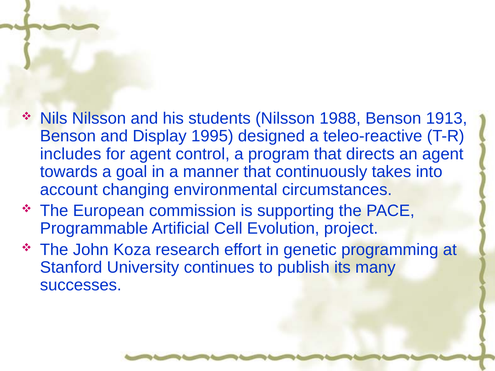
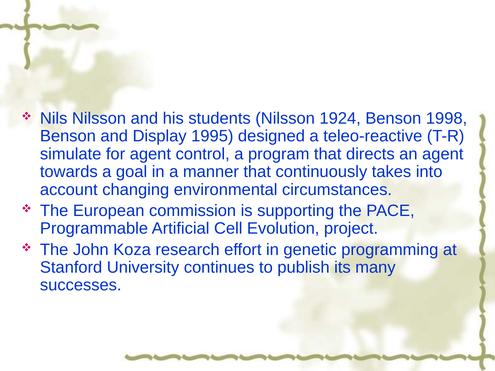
1988: 1988 -> 1924
1913: 1913 -> 1998
includes: includes -> simulate
